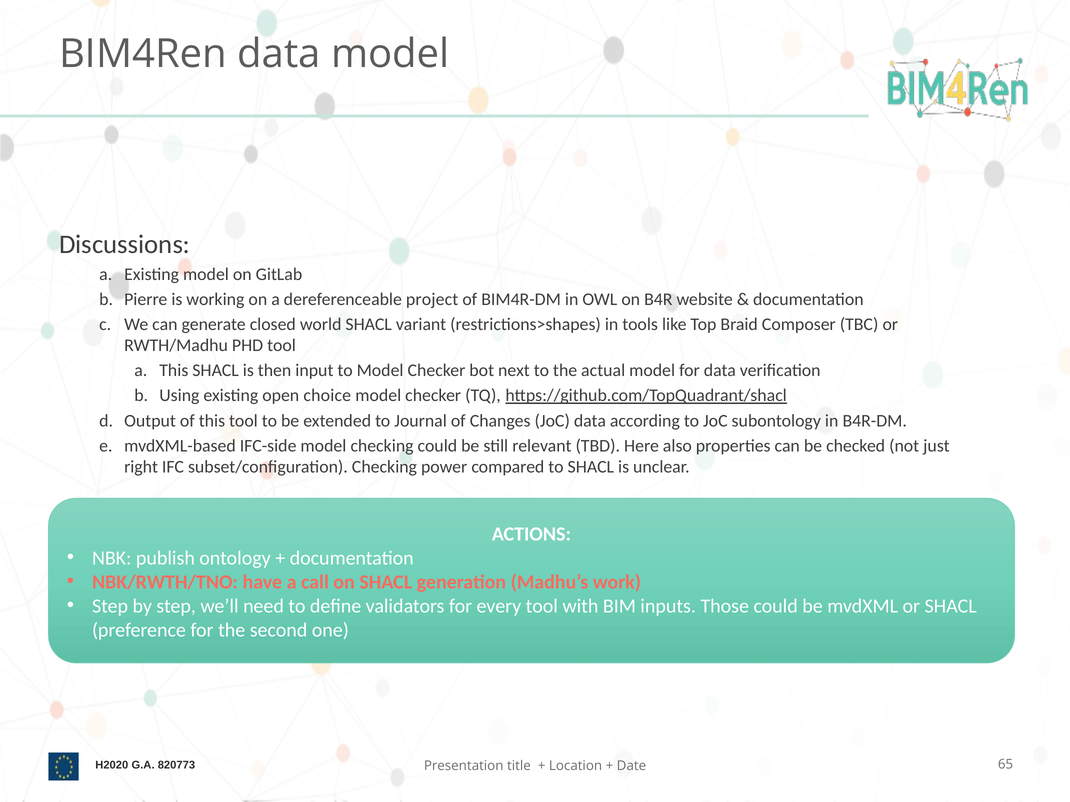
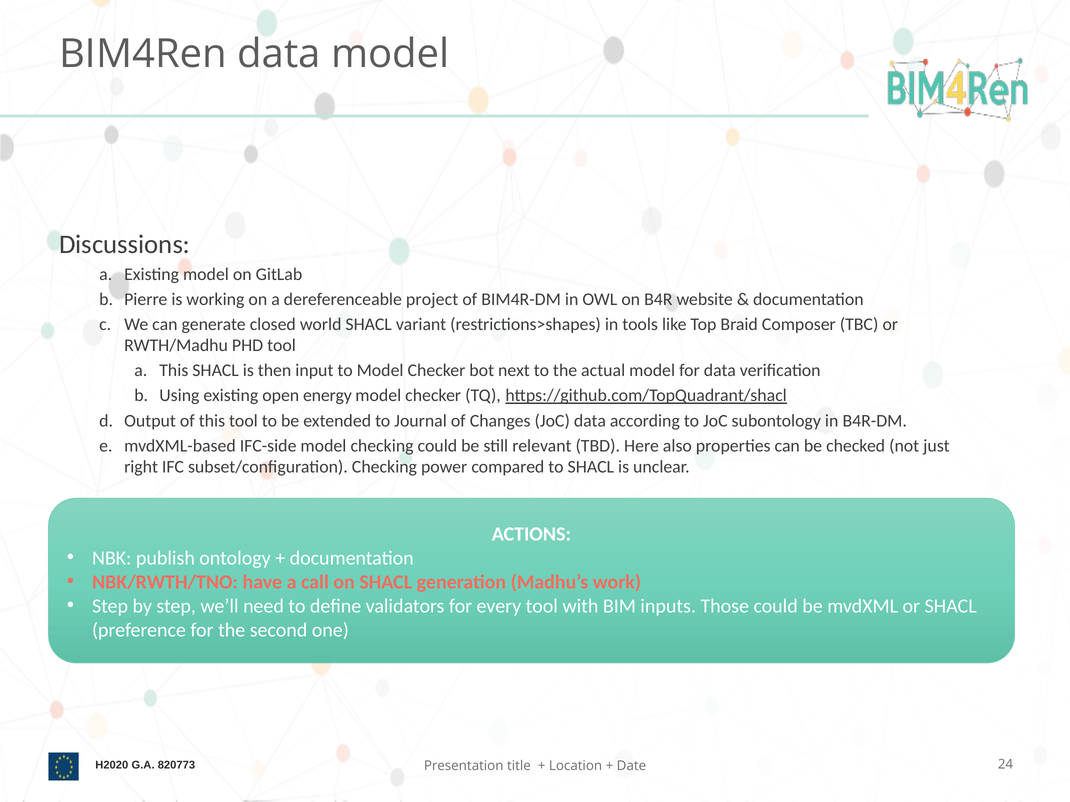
choice: choice -> energy
65: 65 -> 24
